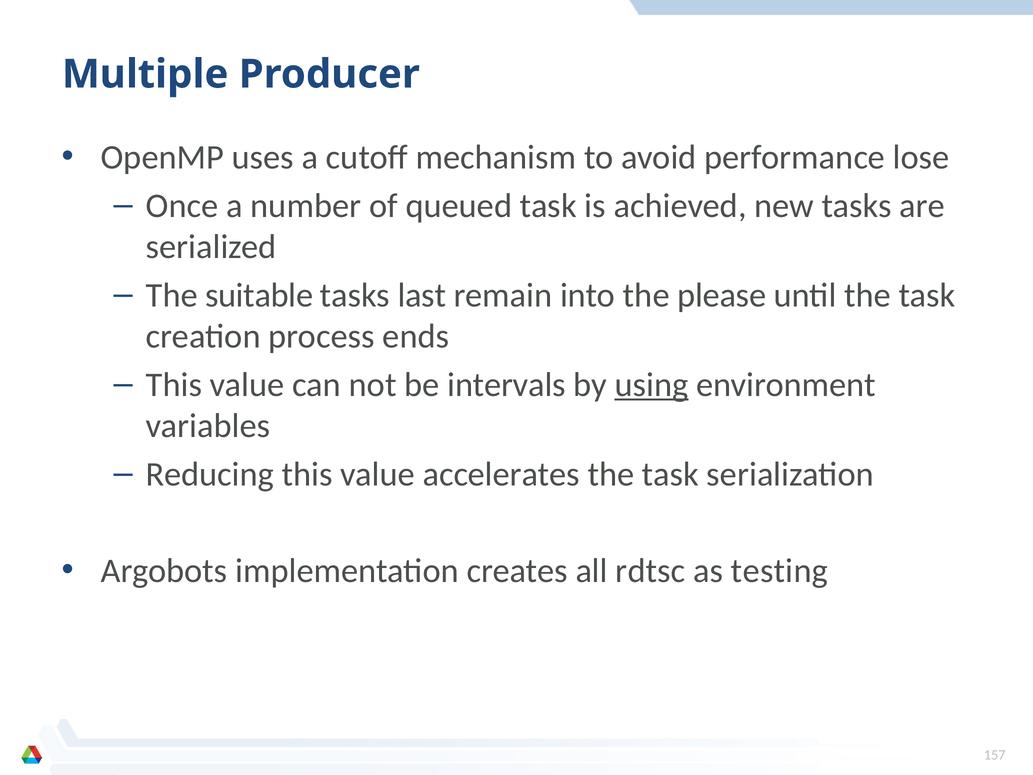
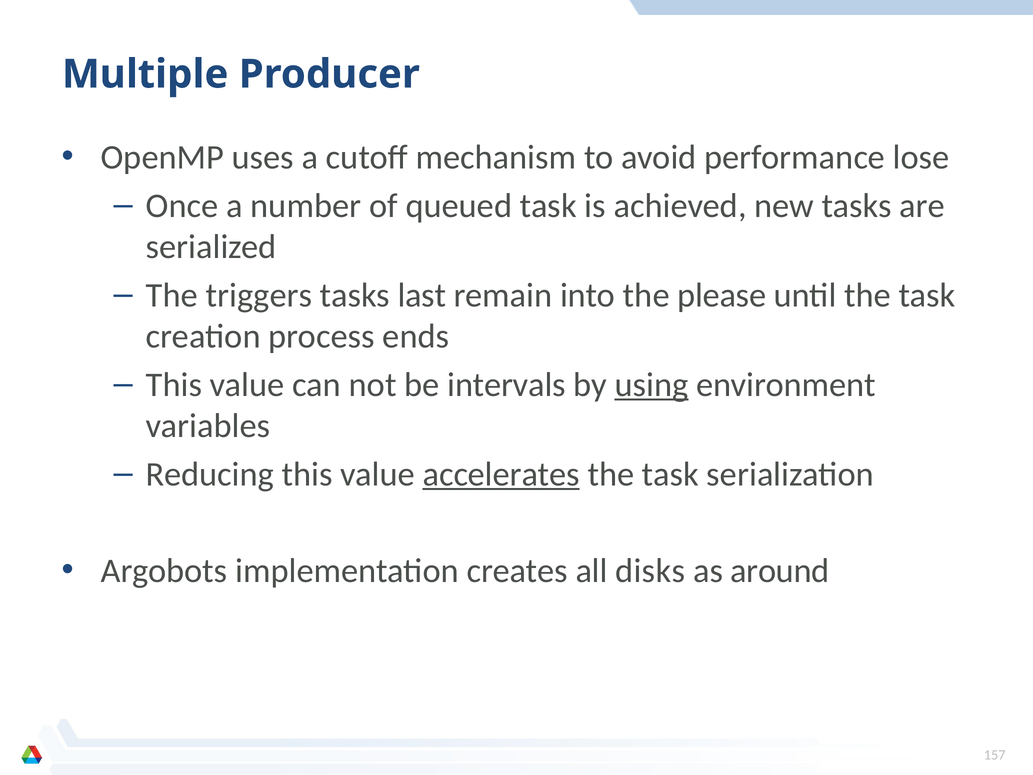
suitable: suitable -> triggers
accelerates underline: none -> present
rdtsc: rdtsc -> disks
testing: testing -> around
